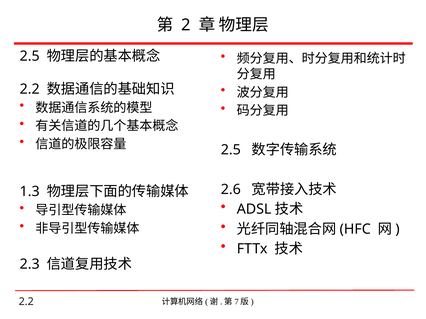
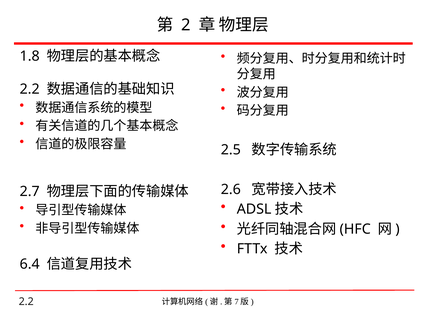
2.5 at (30, 56): 2.5 -> 1.8
1.3: 1.3 -> 2.7
2.3: 2.3 -> 6.4
